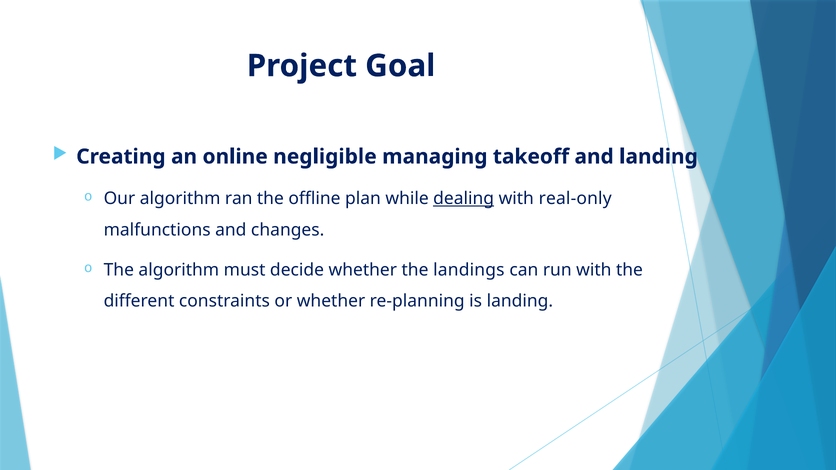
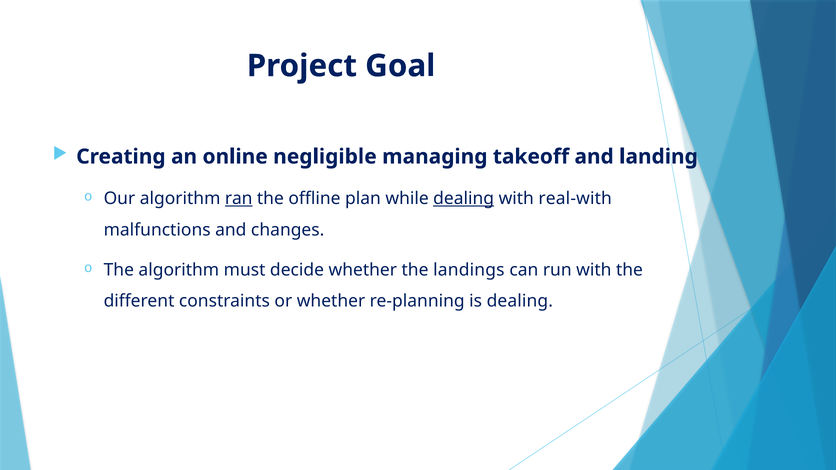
ran underline: none -> present
real-only: real-only -> real-with
is landing: landing -> dealing
